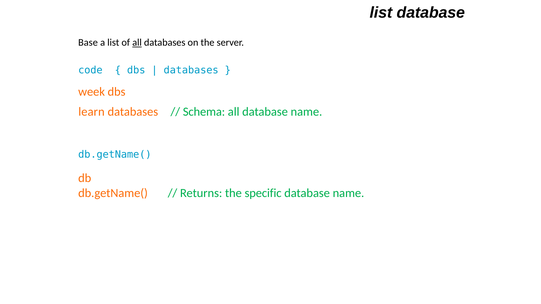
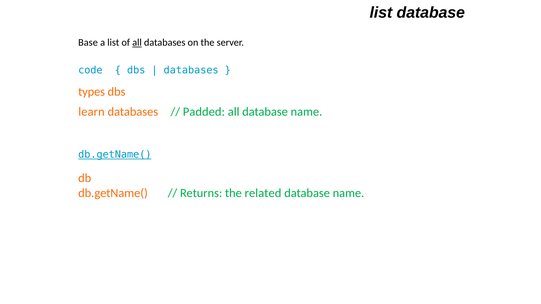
week: week -> types
Schema: Schema -> Padded
db.getName( at (115, 155) underline: none -> present
specific: specific -> related
